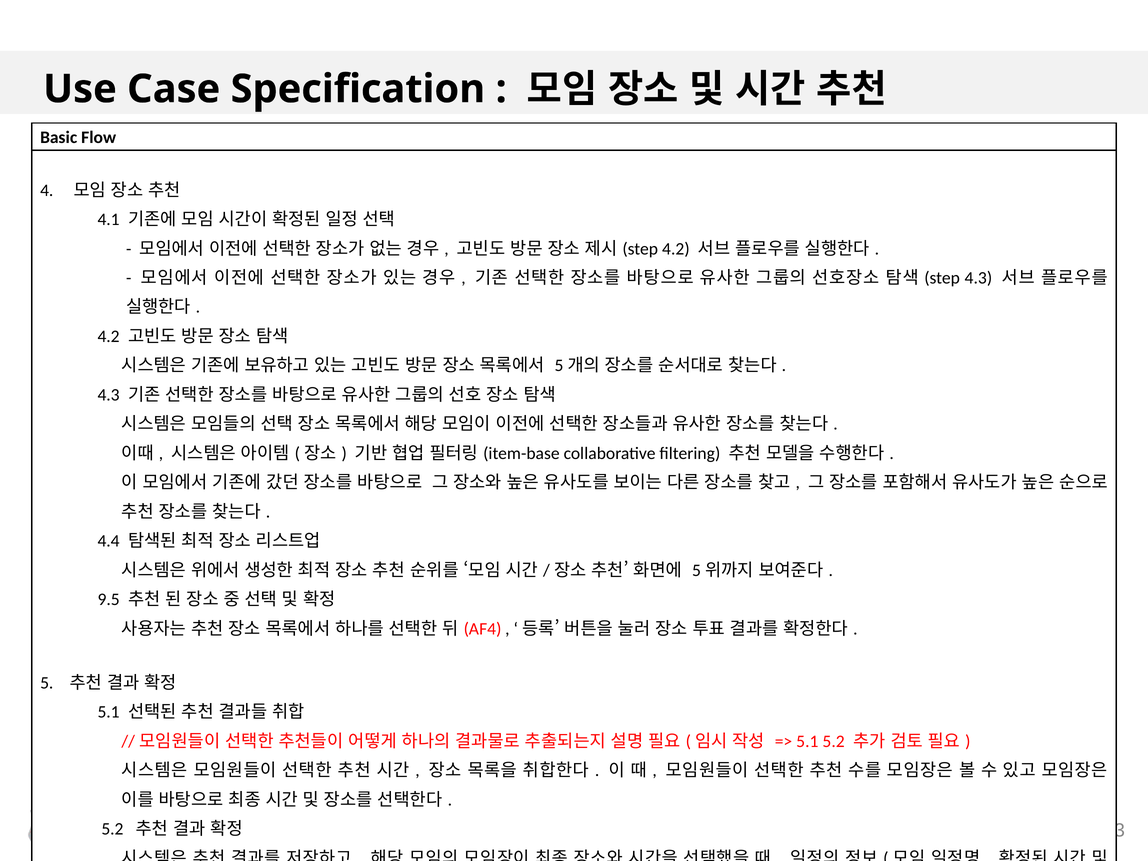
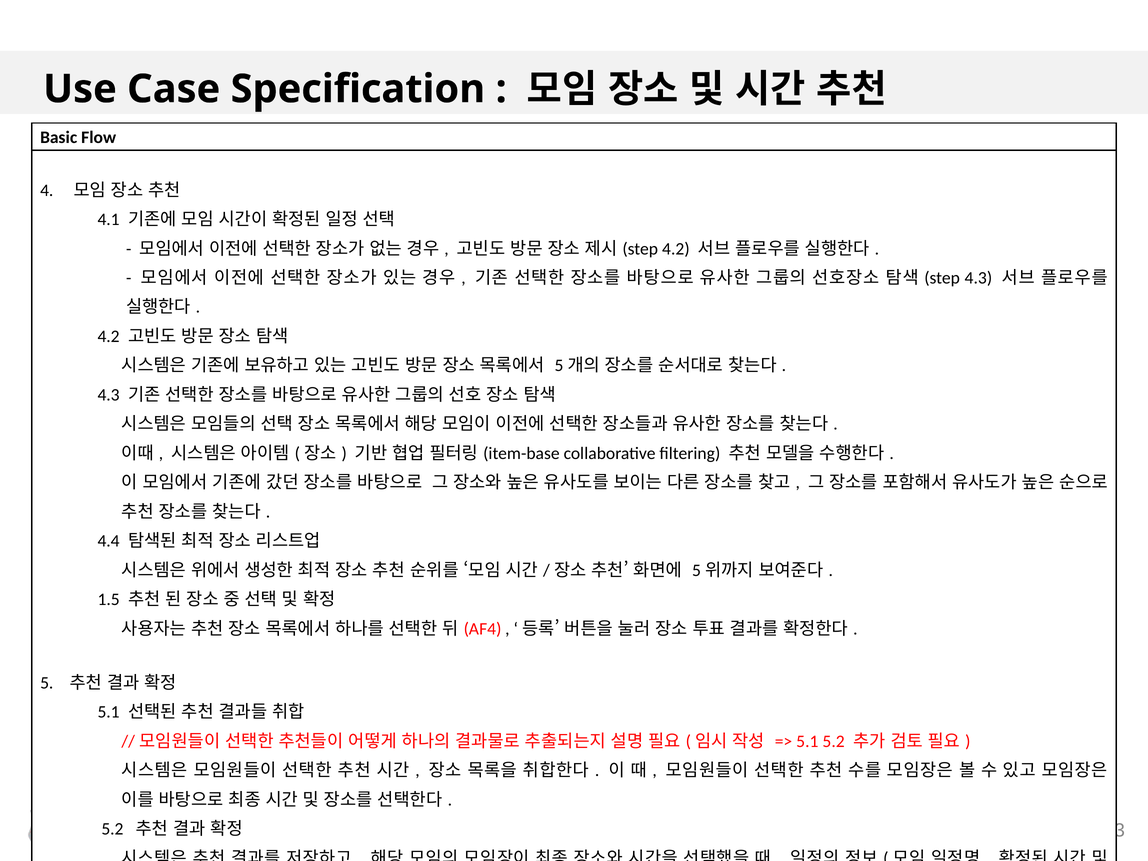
9.5: 9.5 -> 1.5
